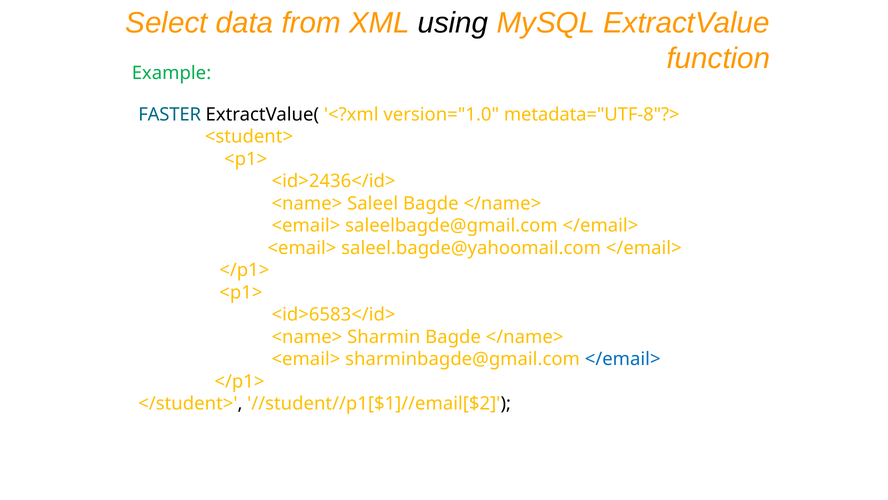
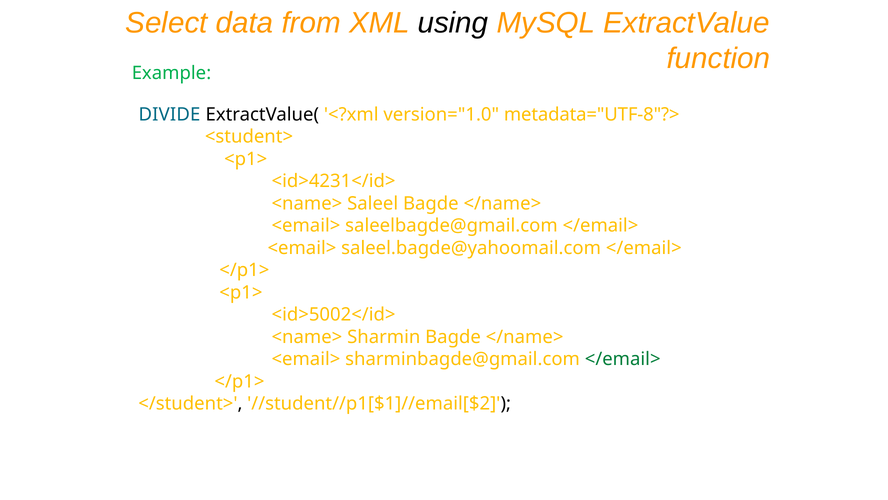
FASTER: FASTER -> DIVIDE
<id>2436</id>: <id>2436</id> -> <id>4231</id>
<id>6583</id>: <id>6583</id> -> <id>5002</id>
</email> at (623, 359) colour: blue -> green
